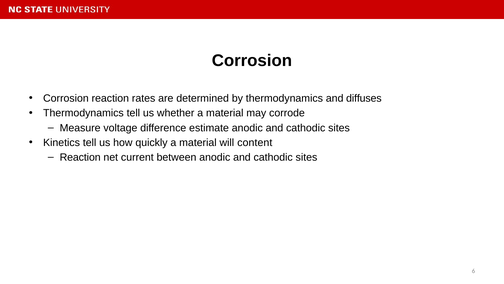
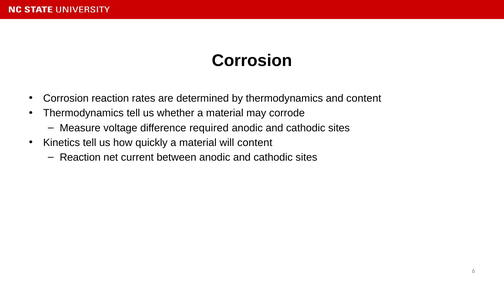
and diffuses: diffuses -> content
estimate: estimate -> required
